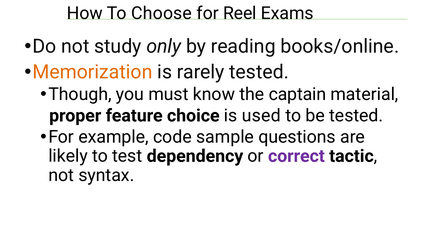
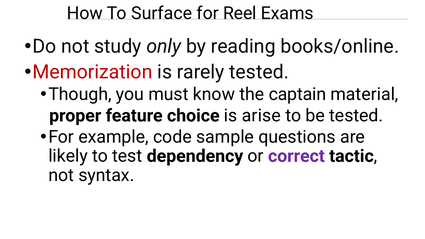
Choose: Choose -> Surface
Memorization colour: orange -> red
used: used -> arise
